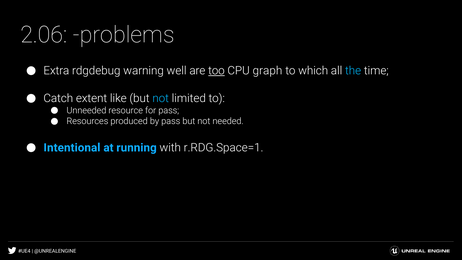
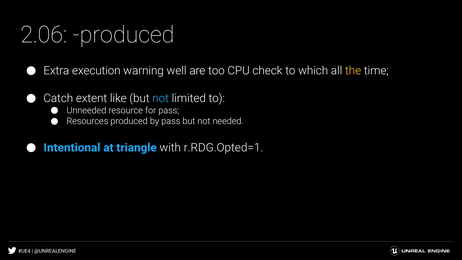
2.06 problems: problems -> produced
rdgdebug: rdgdebug -> execution
too underline: present -> none
graph: graph -> check
the colour: light blue -> yellow
running: running -> triangle
r.RDG.Space=1: r.RDG.Space=1 -> r.RDG.Opted=1
